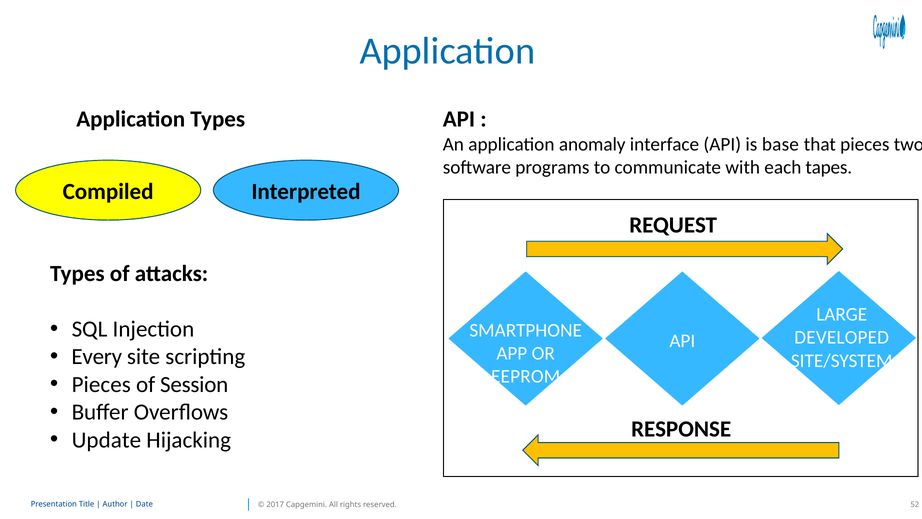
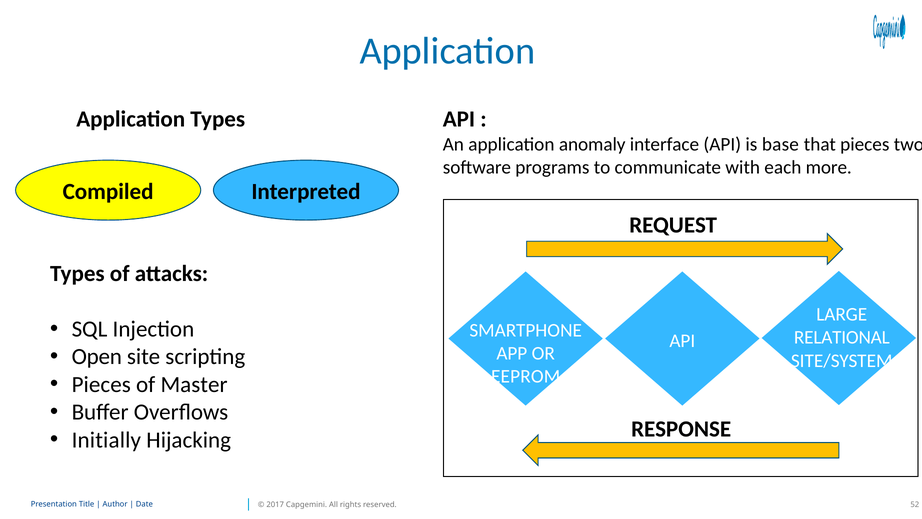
tapes: tapes -> more
DEVELOPED: DEVELOPED -> RELATIONAL
Every: Every -> Open
Session: Session -> Master
Update: Update -> Initially
